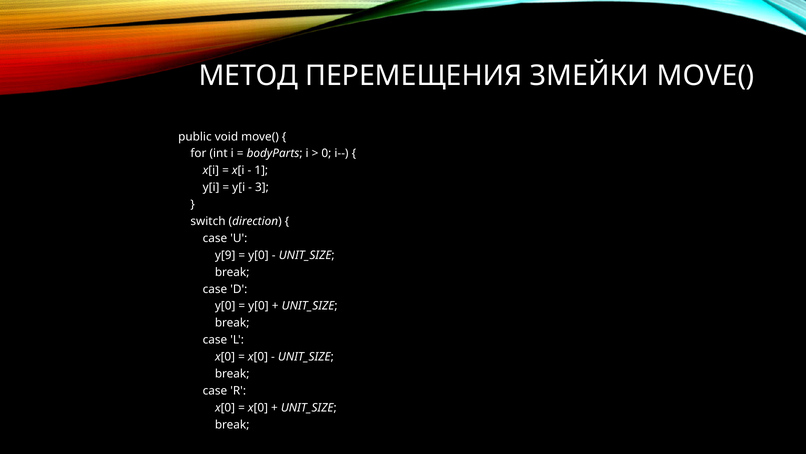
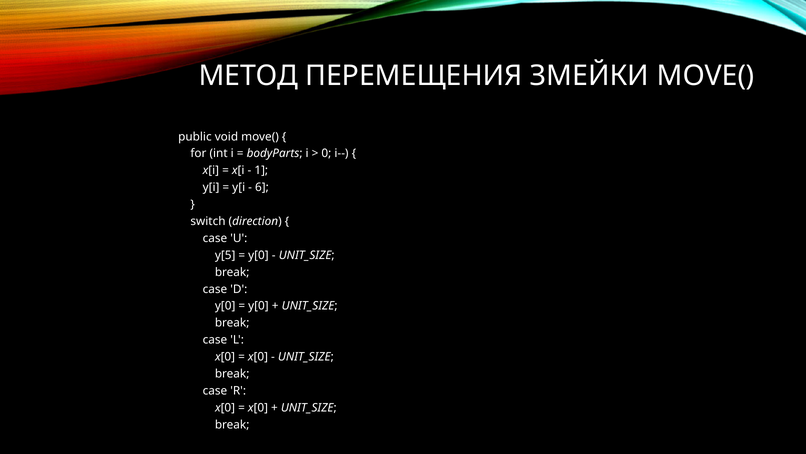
3: 3 -> 6
y[9: y[9 -> y[5
